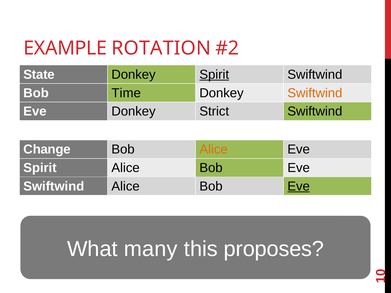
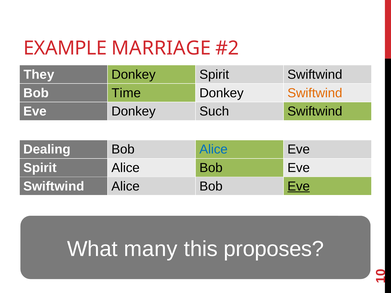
ROTATION: ROTATION -> MARRIAGE
State: State -> They
Spirit at (214, 75) underline: present -> none
Strict: Strict -> Such
Change: Change -> Dealing
Alice at (214, 150) colour: orange -> blue
